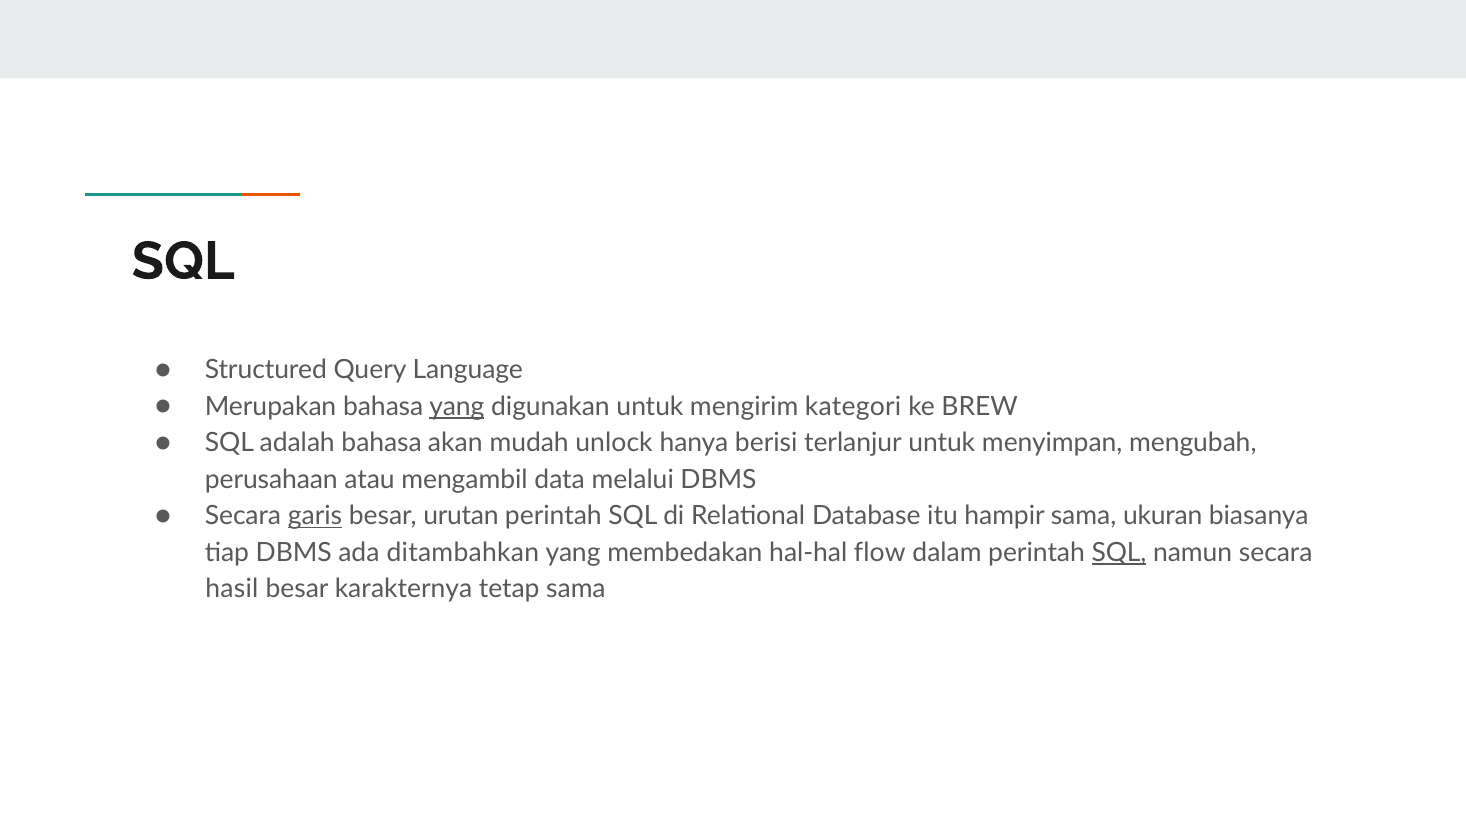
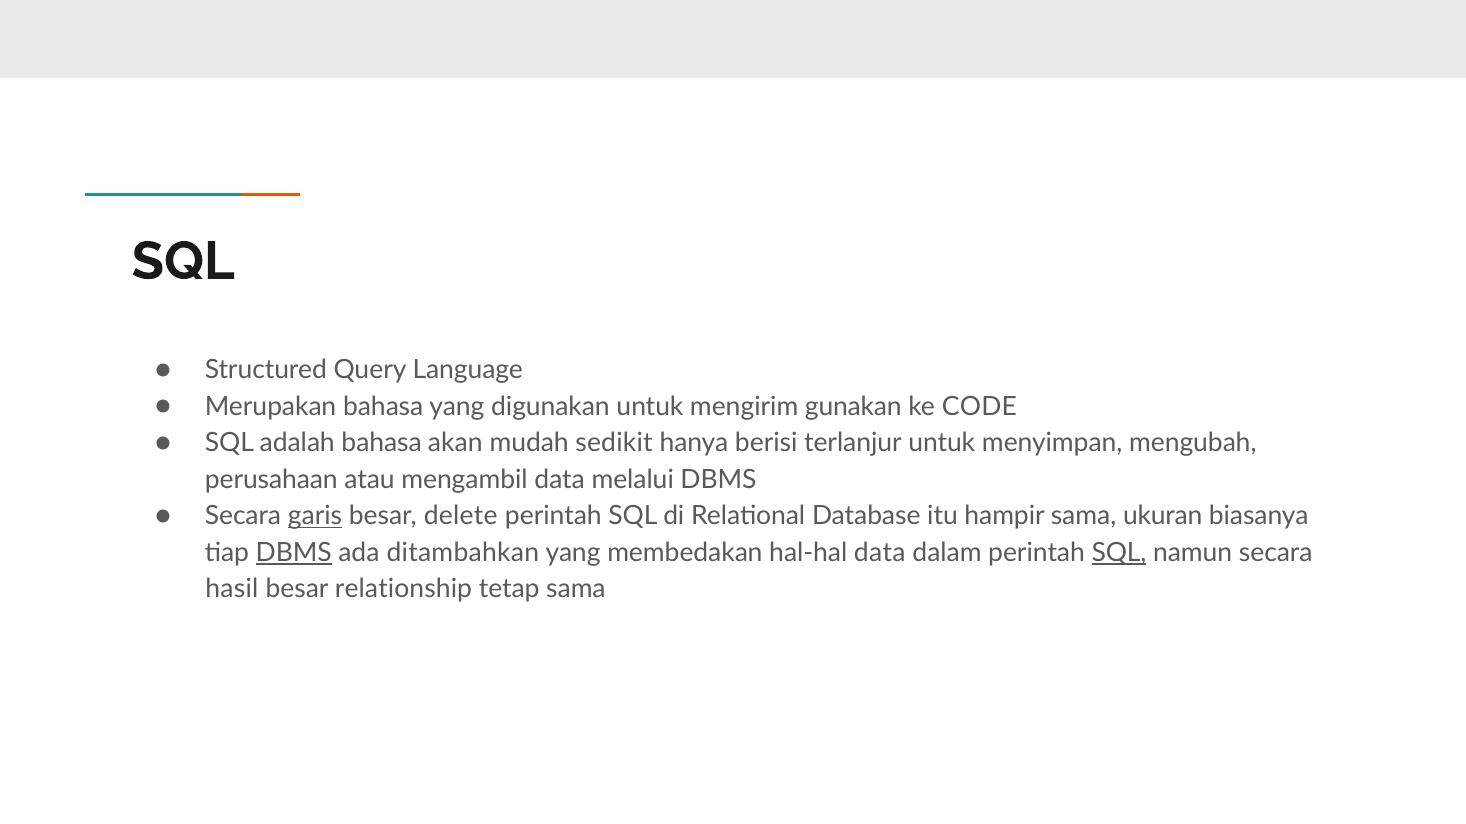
yang at (457, 407) underline: present -> none
kategori: kategori -> gunakan
BREW: BREW -> CODE
unlock: unlock -> sedikit
urutan: urutan -> delete
DBMS at (294, 553) underline: none -> present
hal-hal flow: flow -> data
karakternya: karakternya -> relationship
